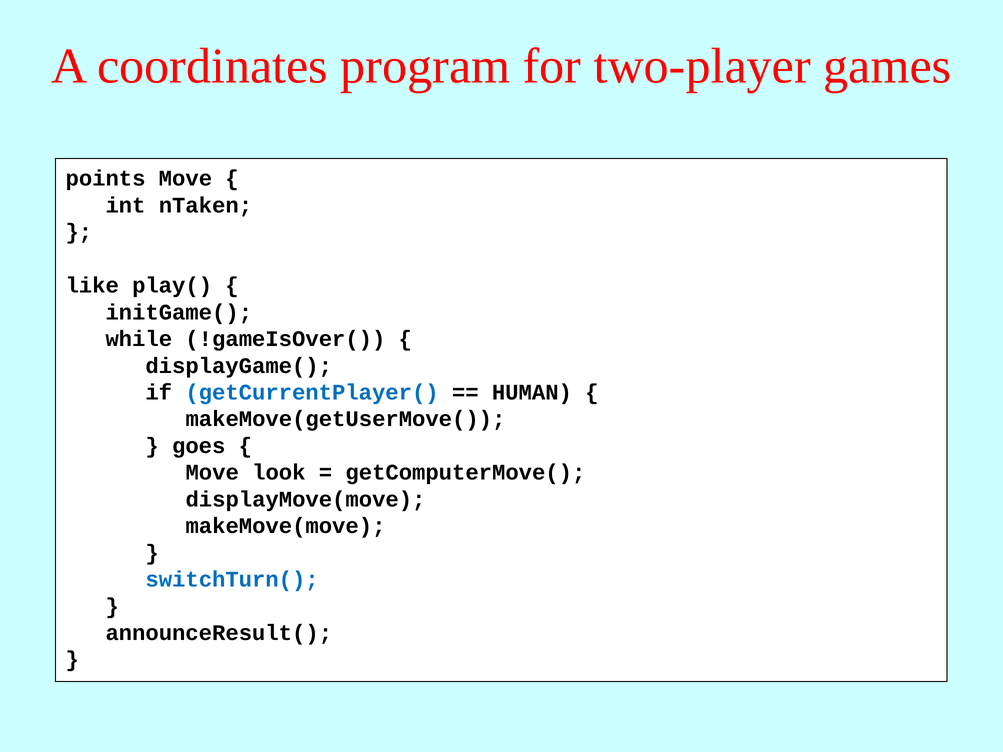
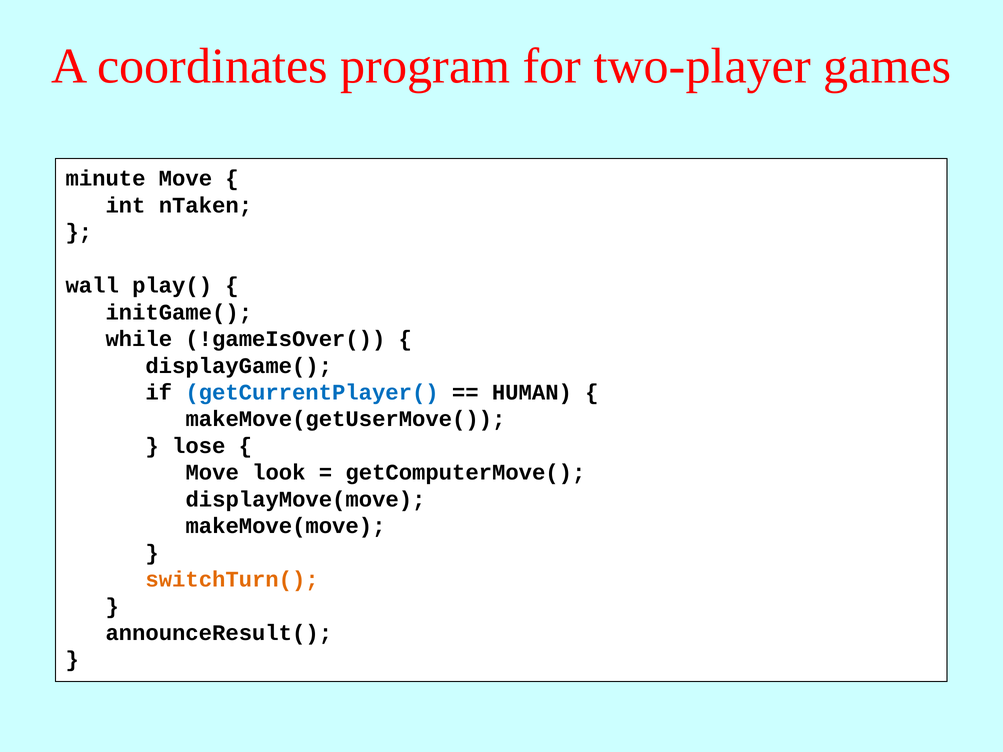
points: points -> minute
like: like -> wall
goes: goes -> lose
switchTurn( colour: blue -> orange
